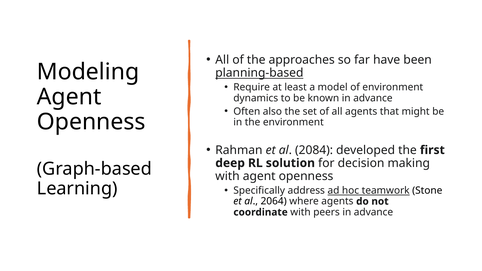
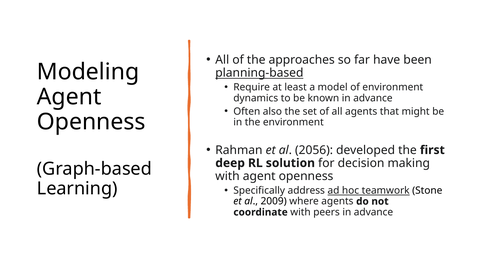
2084: 2084 -> 2056
2064: 2064 -> 2009
